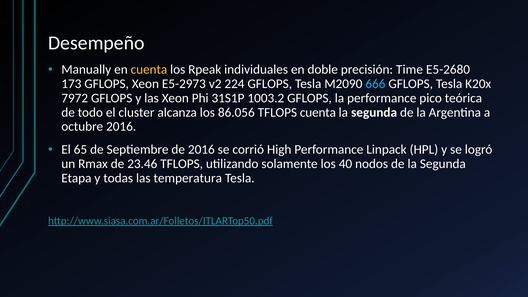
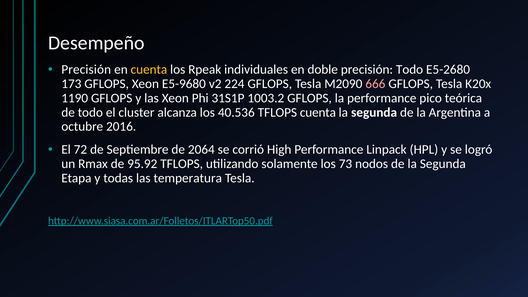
Manually at (86, 70): Manually -> Precisión
precisión Time: Time -> Todo
E5-2973: E5-2973 -> E5-9680
666 colour: light blue -> pink
7972: 7972 -> 1190
86.056: 86.056 -> 40.536
65: 65 -> 72
de 2016: 2016 -> 2064
23.46: 23.46 -> 95.92
40: 40 -> 73
